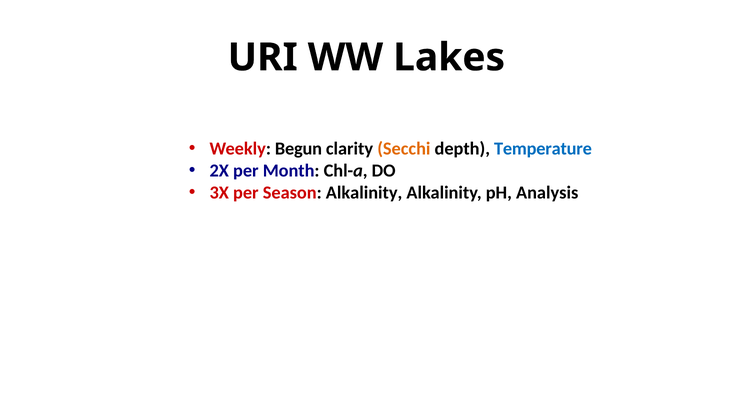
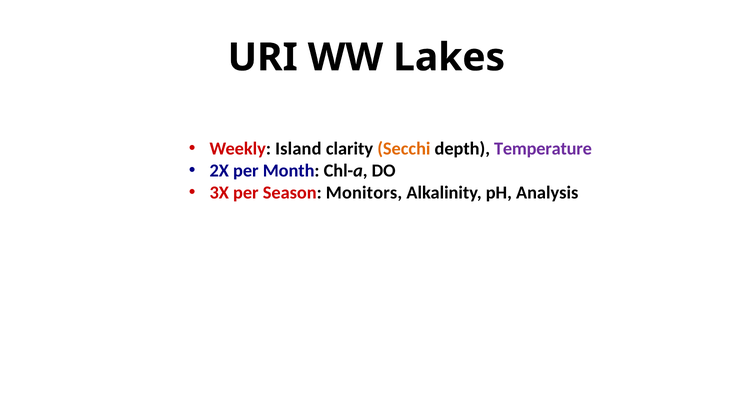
Begun: Begun -> Island
Temperature colour: blue -> purple
Season Alkalinity: Alkalinity -> Monitors
